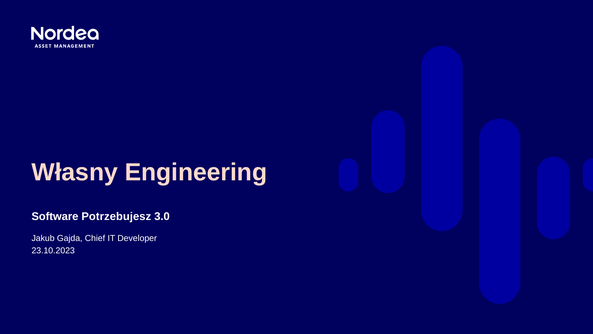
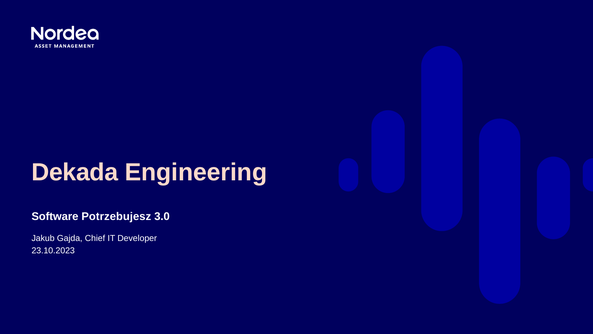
Własny: Własny -> Dekada
